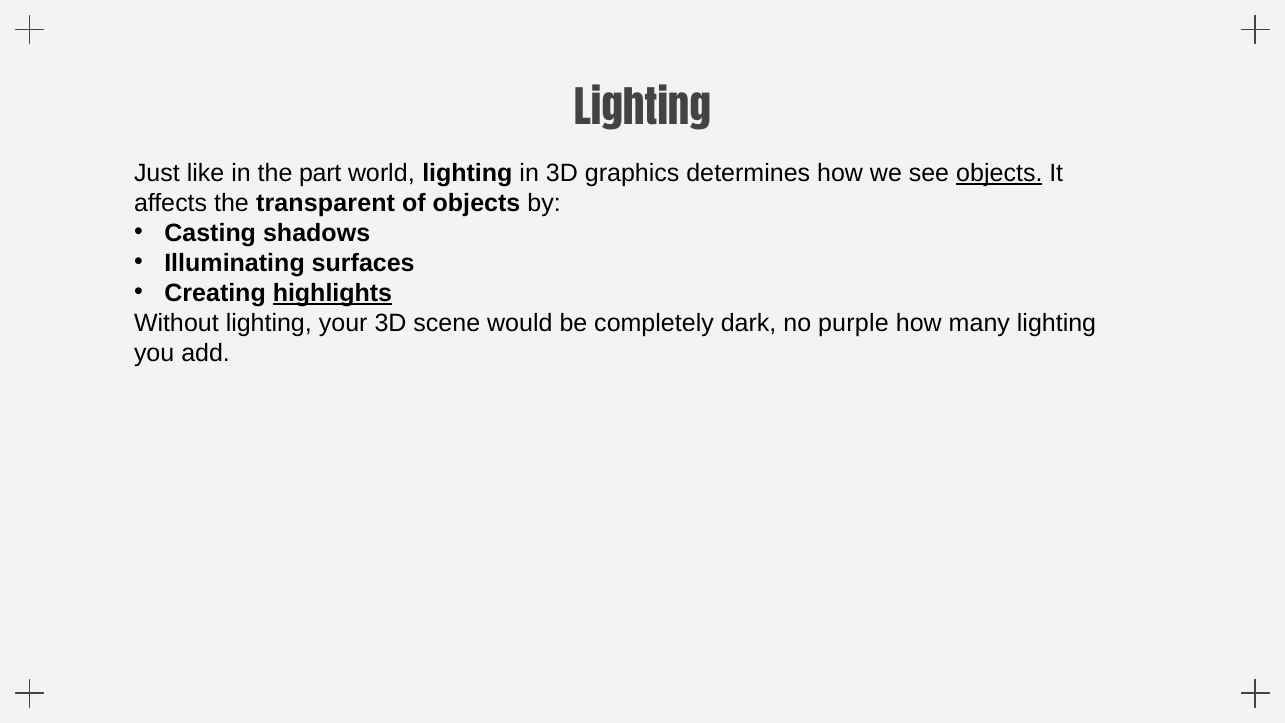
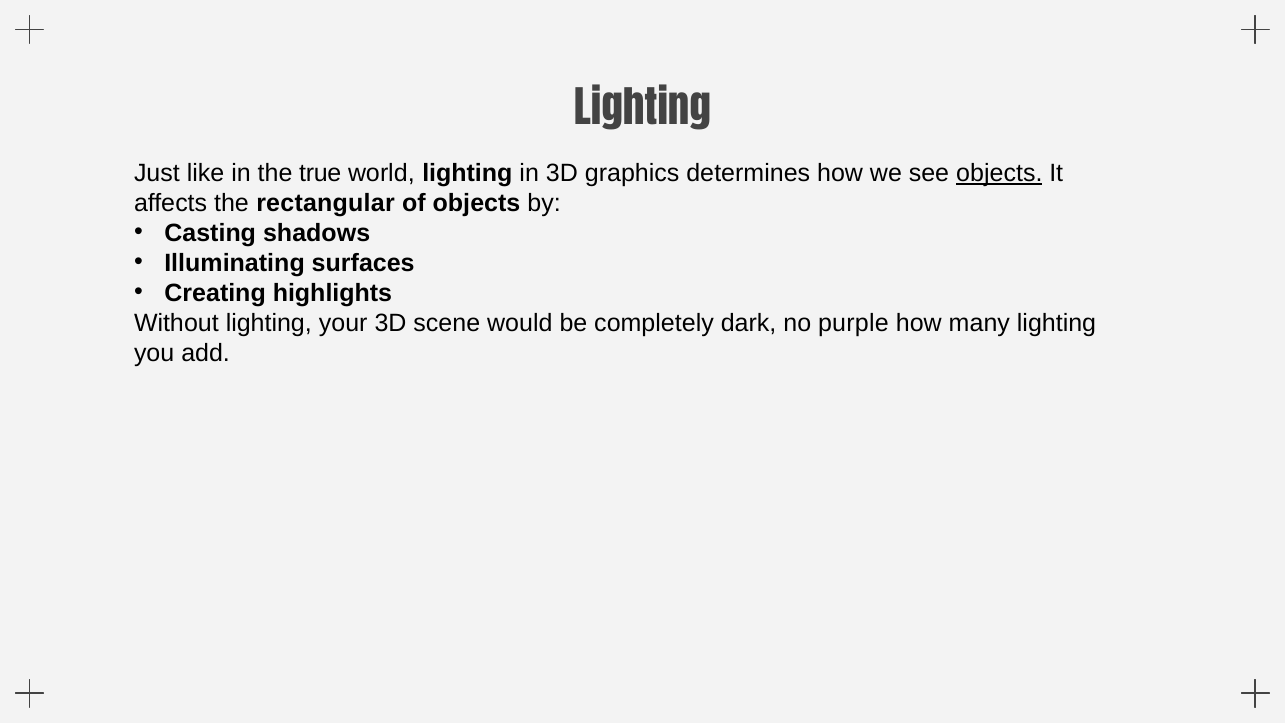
part: part -> true
transparent: transparent -> rectangular
highlights underline: present -> none
